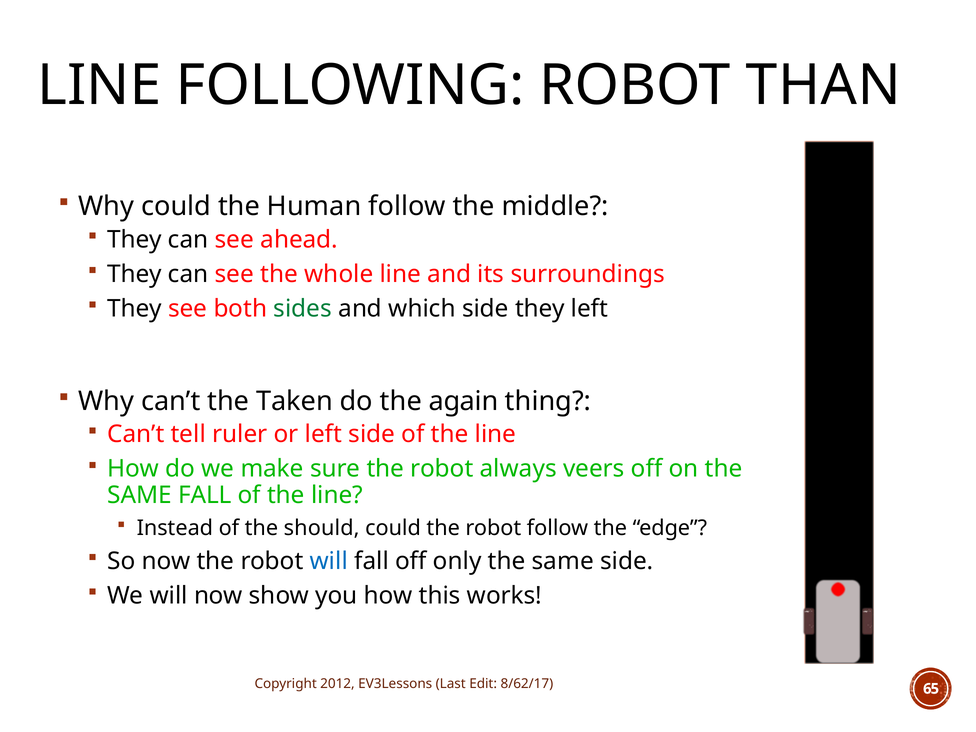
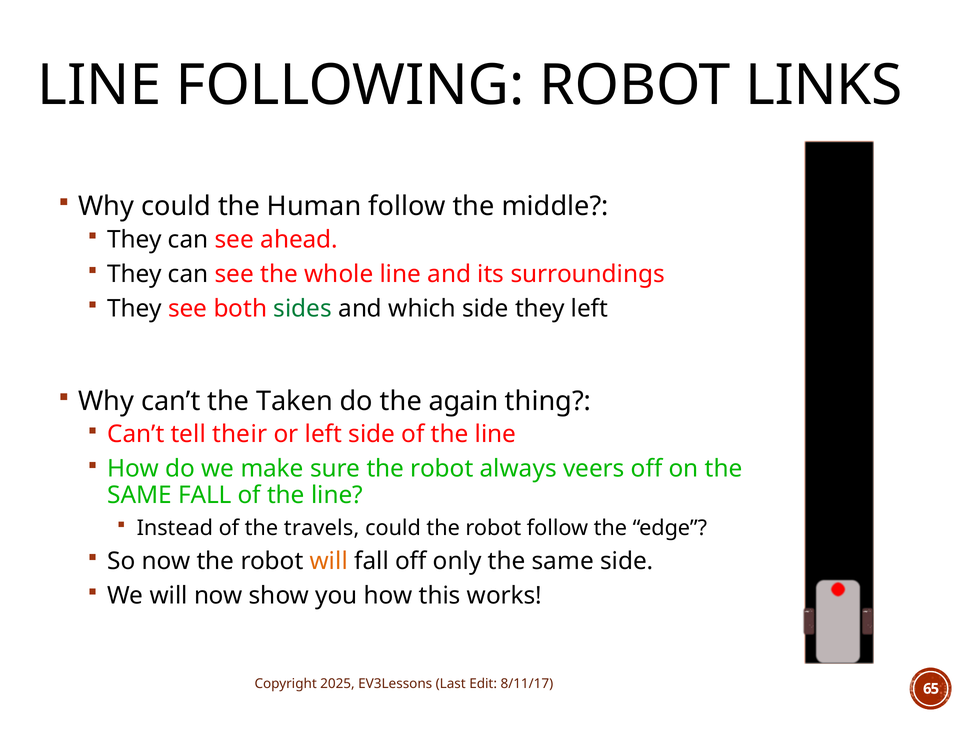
THAN: THAN -> LINKS
ruler: ruler -> their
should: should -> travels
will at (329, 561) colour: blue -> orange
2012: 2012 -> 2025
8/62/17: 8/62/17 -> 8/11/17
